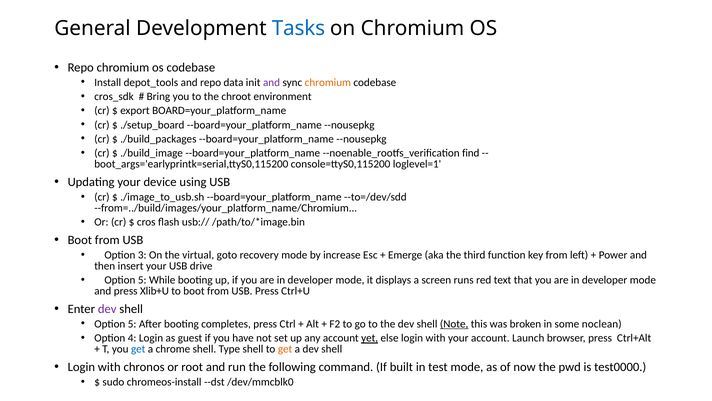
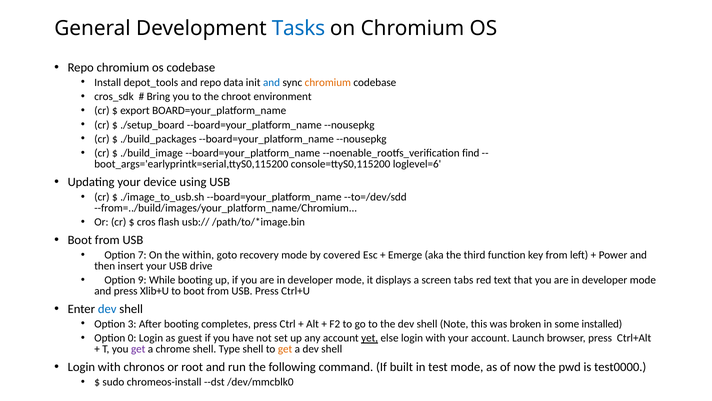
and at (272, 82) colour: purple -> blue
loglevel=1: loglevel=1 -> loglevel=6
3: 3 -> 7
virtual: virtual -> within
increase: increase -> covered
5 at (142, 280): 5 -> 9
runs: runs -> tabs
dev at (107, 309) colour: purple -> blue
5 at (132, 324): 5 -> 3
Note underline: present -> none
noclean: noclean -> installed
4: 4 -> 0
get at (138, 349) colour: blue -> purple
